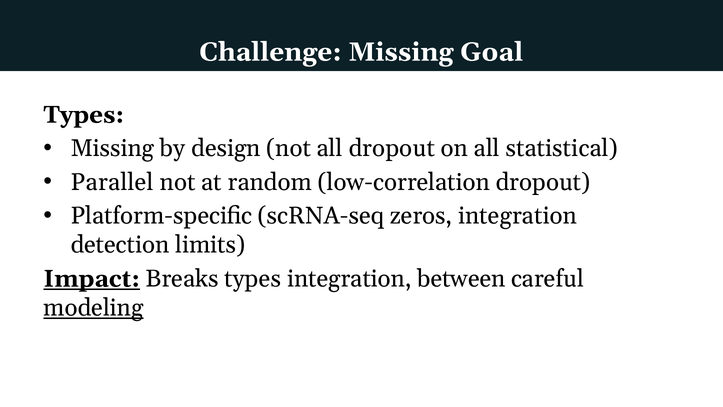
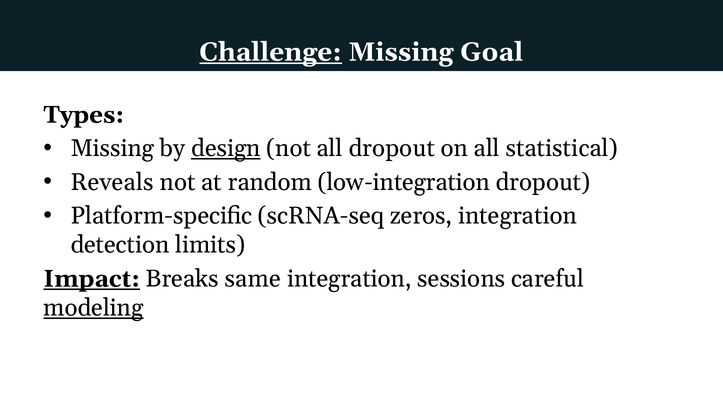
Challenge underline: none -> present
design underline: none -> present
Parallel: Parallel -> Reveals
low-correlation: low-correlation -> low-integration
Breaks types: types -> same
between: between -> sessions
